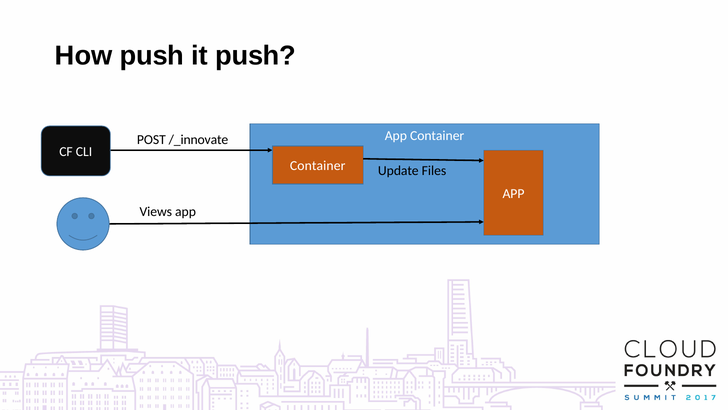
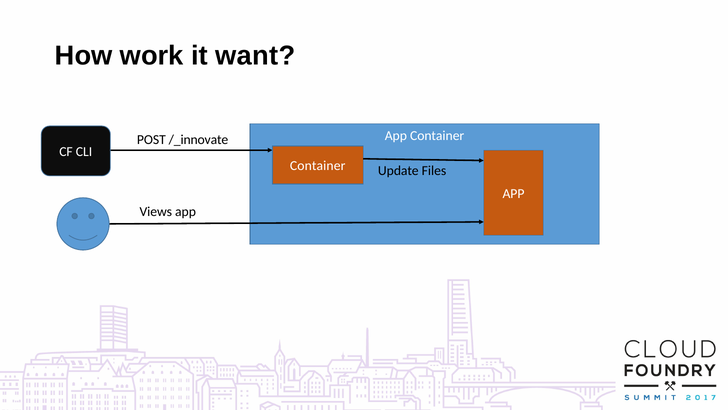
How push: push -> work
it push: push -> want
